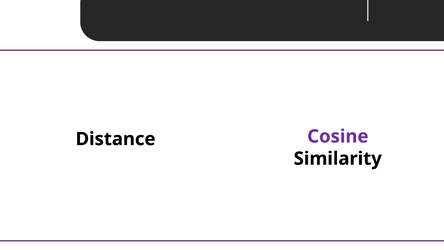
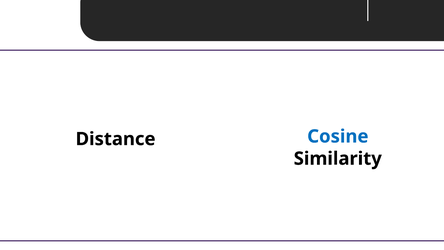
Cosine colour: purple -> blue
